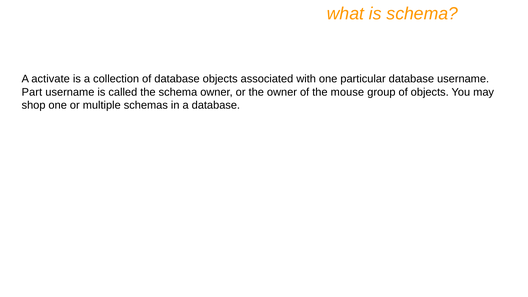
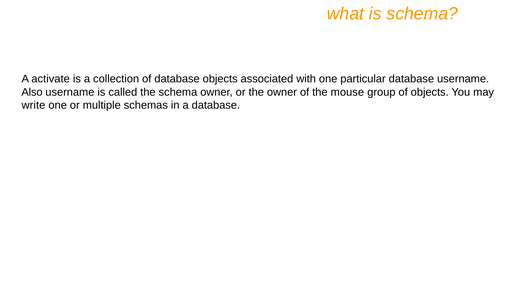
Part: Part -> Also
shop: shop -> write
